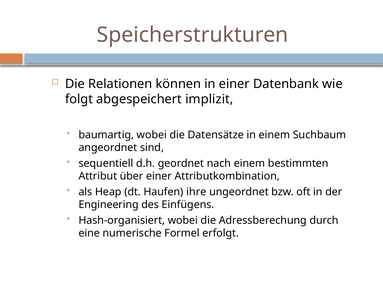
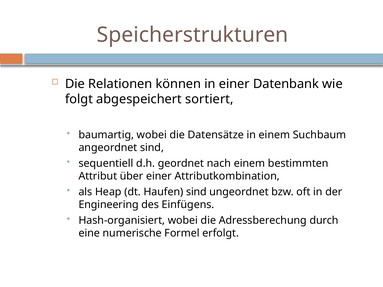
implizit: implizit -> sortiert
Haufen ihre: ihre -> sind
